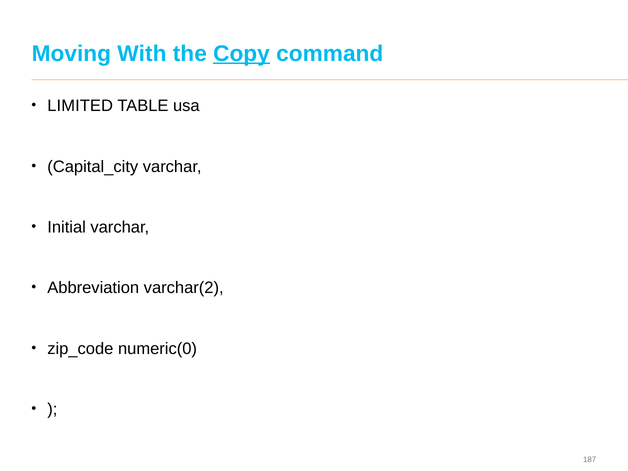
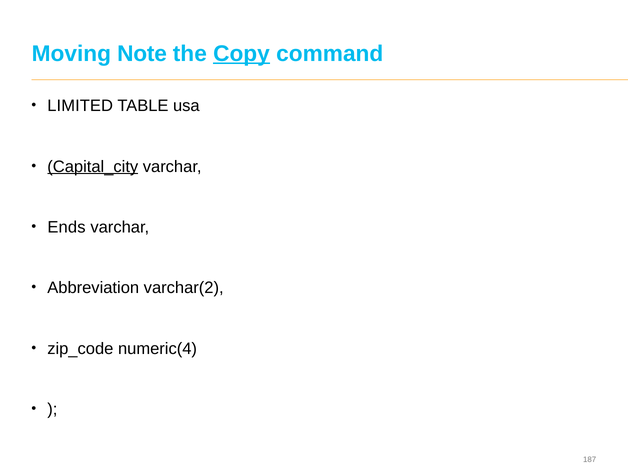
With: With -> Note
Capital_city underline: none -> present
Initial: Initial -> Ends
numeric(0: numeric(0 -> numeric(4
